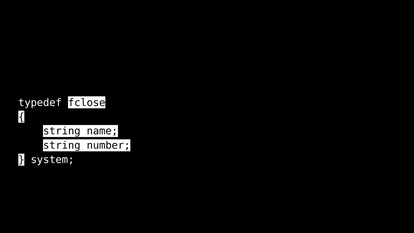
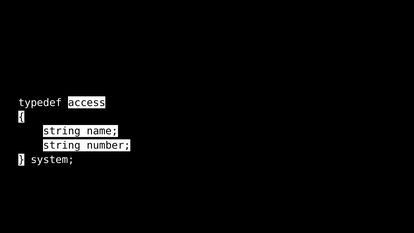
fclose: fclose -> access
